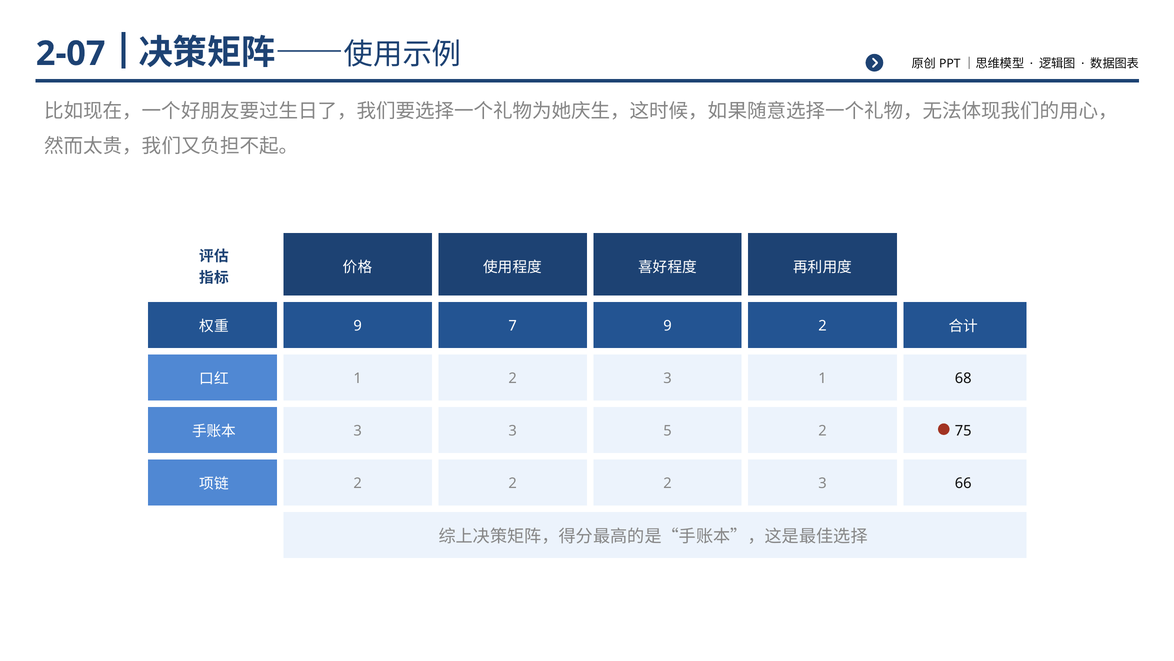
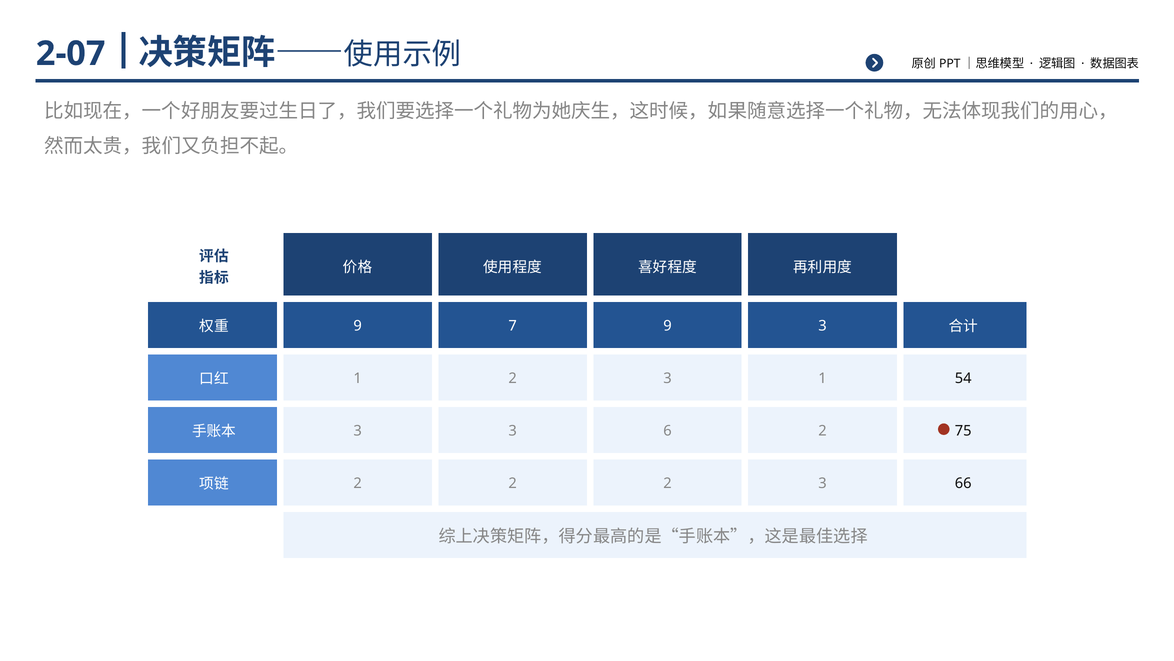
9 2: 2 -> 3
68: 68 -> 54
5: 5 -> 6
